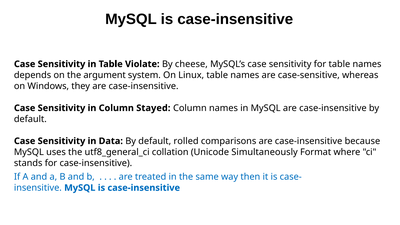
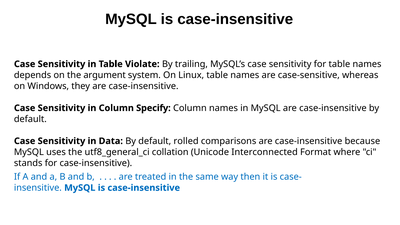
cheese: cheese -> trailing
Stayed: Stayed -> Specify
Simultaneously: Simultaneously -> Interconnected
